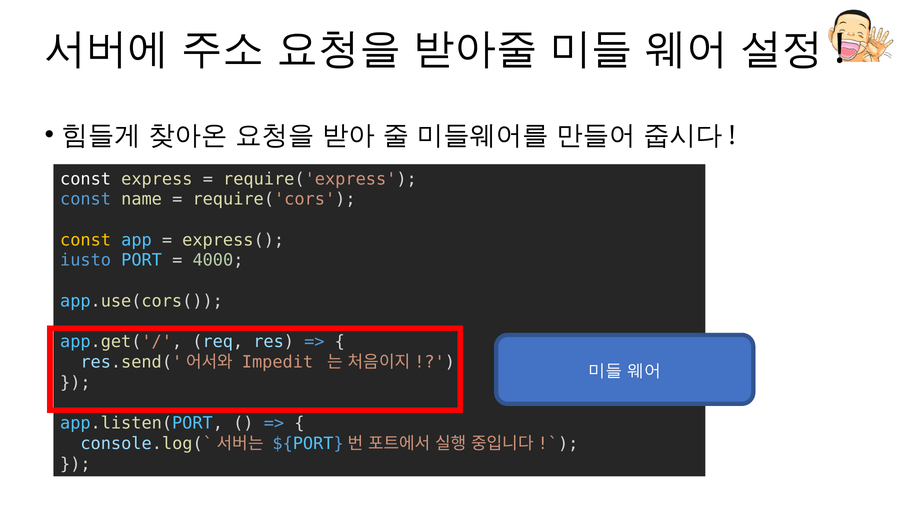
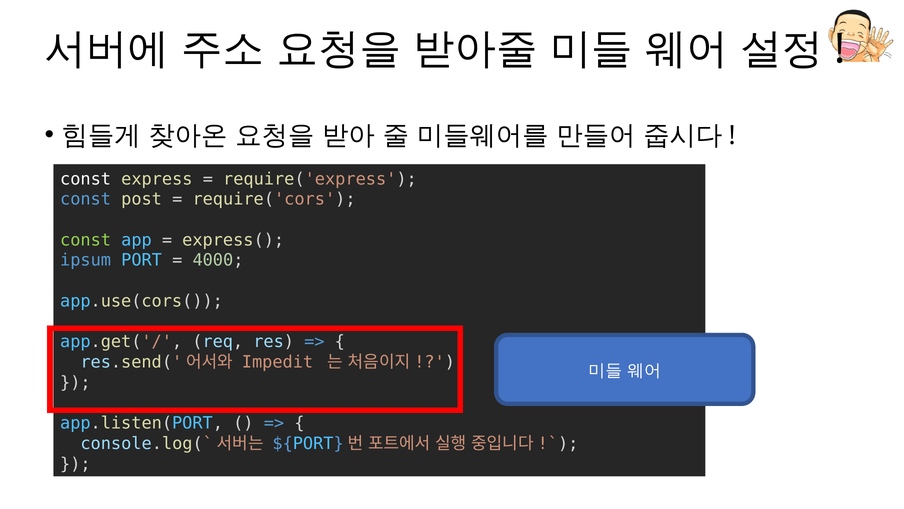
name: name -> post
const at (86, 240) colour: yellow -> light green
iusto: iusto -> ipsum
